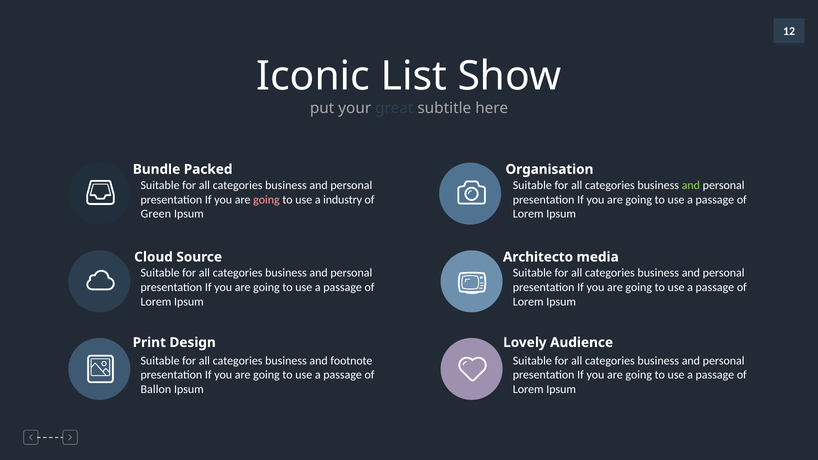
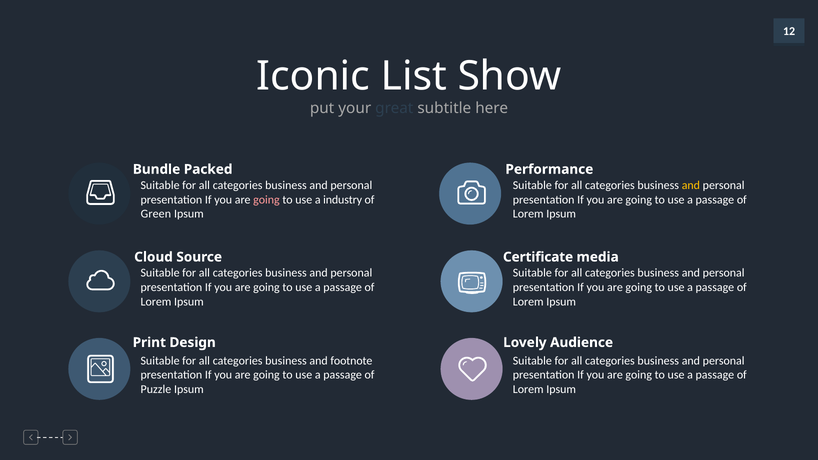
Organisation: Organisation -> Performance
and at (691, 185) colour: light green -> yellow
Architecto: Architecto -> Certificate
Ballon: Ballon -> Puzzle
